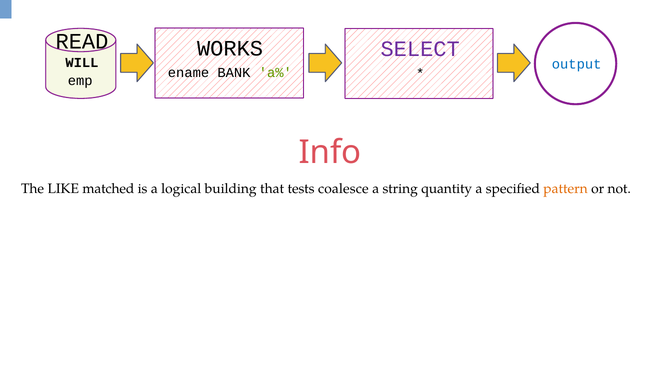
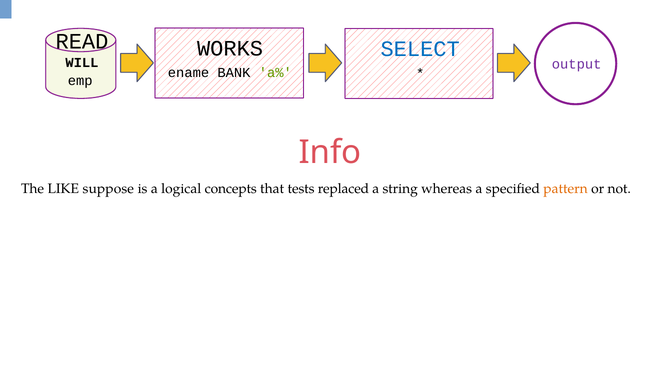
SELECT colour: purple -> blue
output colour: blue -> purple
matched: matched -> suppose
building: building -> concepts
coalesce: coalesce -> replaced
quantity: quantity -> whereas
